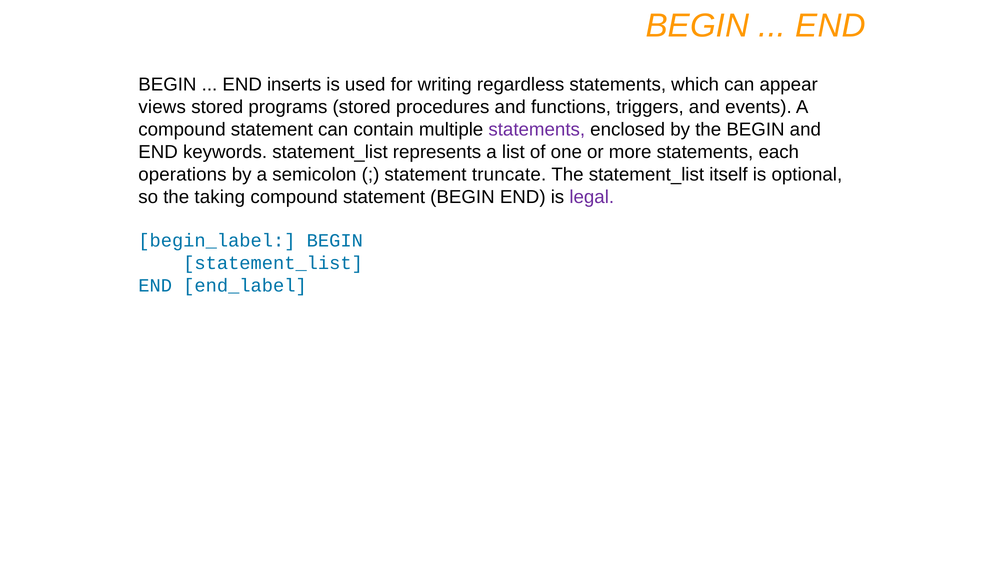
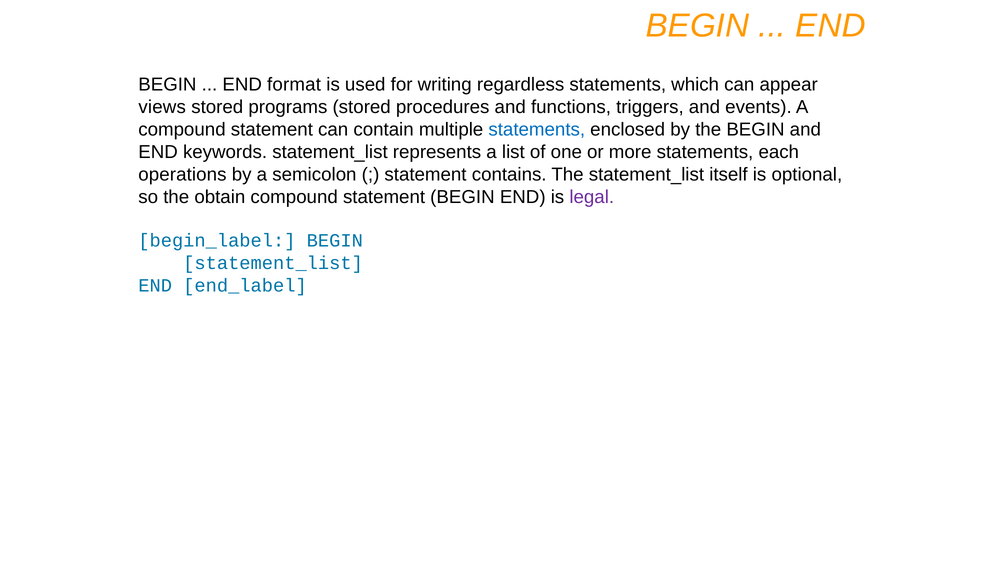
inserts: inserts -> format
statements at (537, 130) colour: purple -> blue
truncate: truncate -> contains
taking: taking -> obtain
